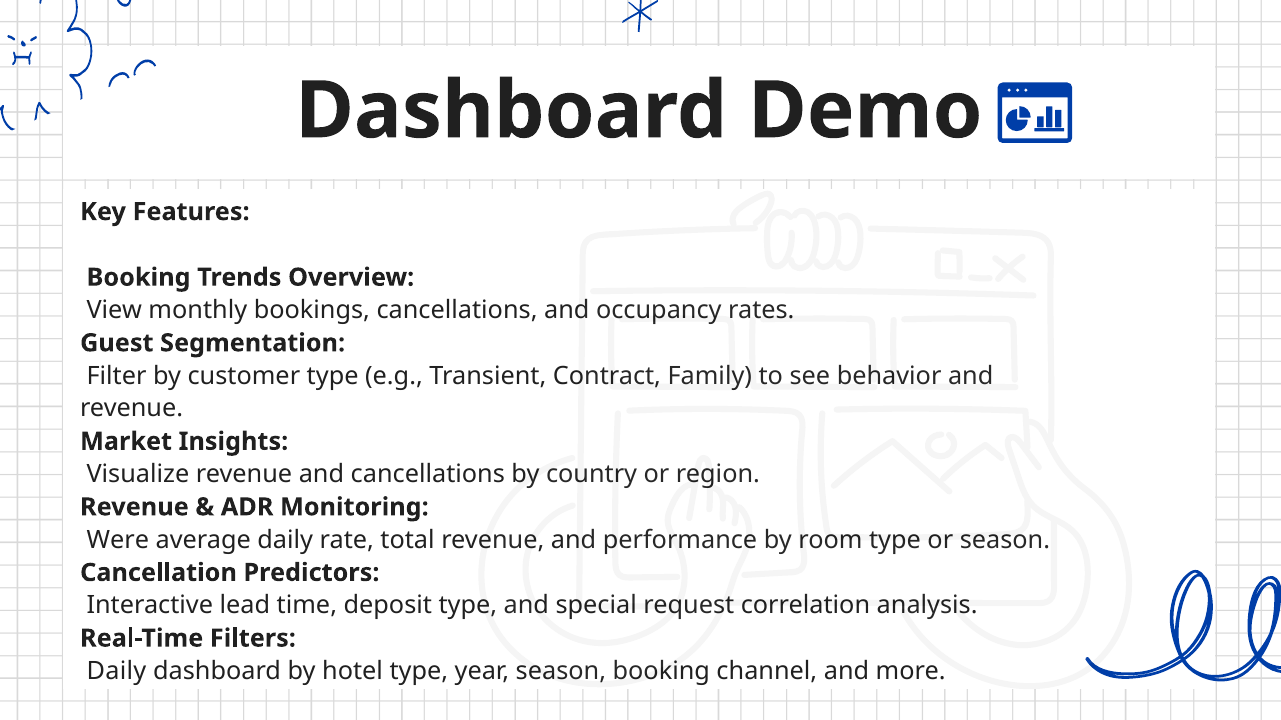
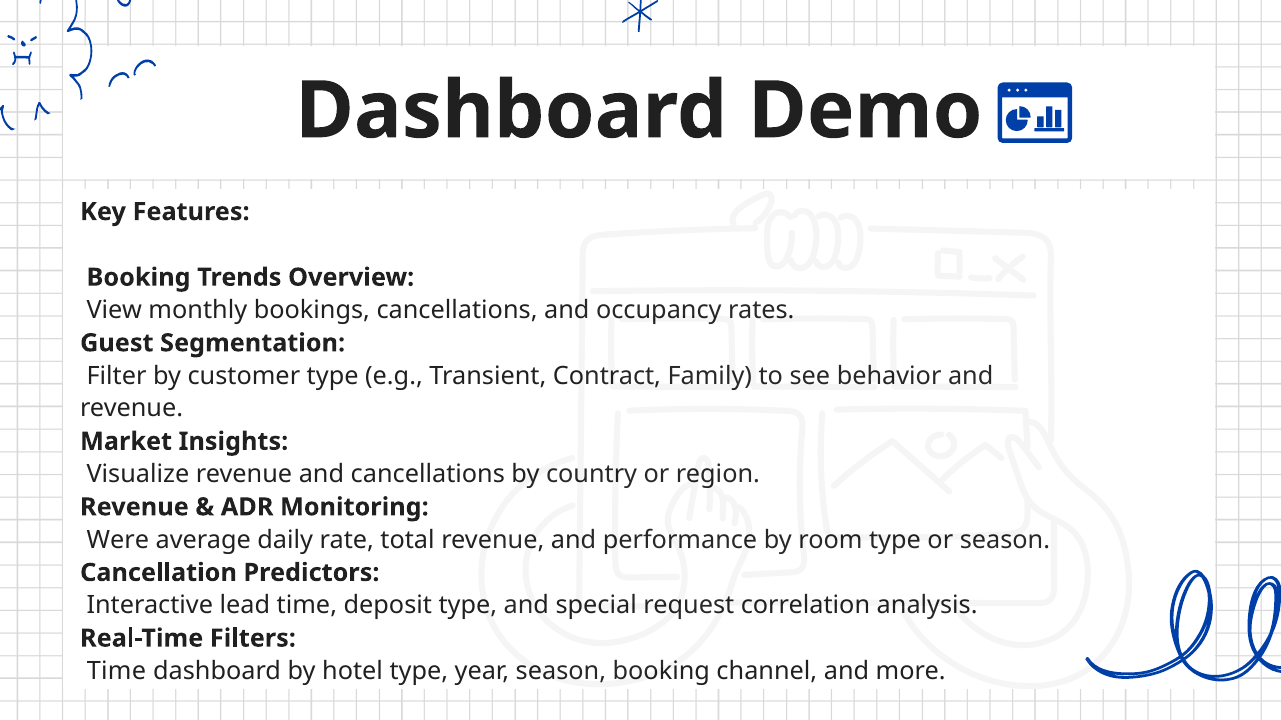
Daily at (116, 672): Daily -> Time
